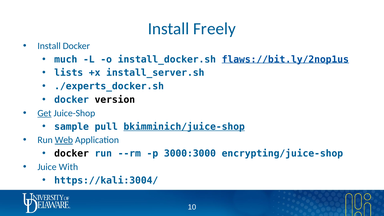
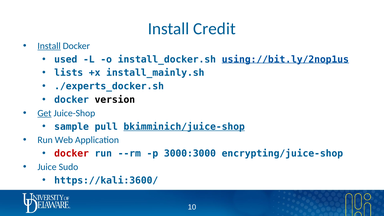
Freely: Freely -> Credit
Install at (49, 46) underline: none -> present
much: much -> used
flaws://bit.ly/2nop1us: flaws://bit.ly/2nop1us -> using://bit.ly/2nop1us
install_server.sh: install_server.sh -> install_mainly.sh
Web underline: present -> none
docker at (72, 153) colour: black -> red
With: With -> Sudo
https://kali:3004/: https://kali:3004/ -> https://kali:3600/
